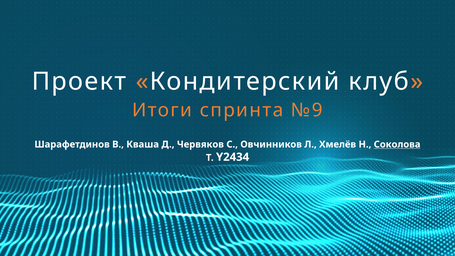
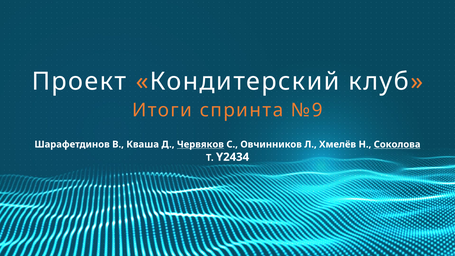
Червяков underline: none -> present
